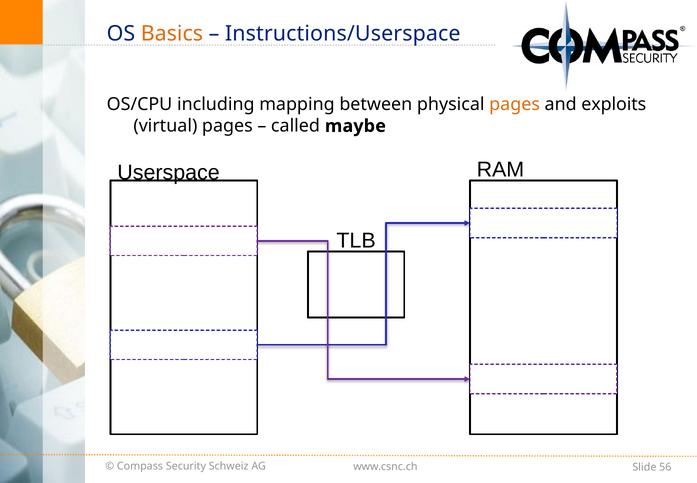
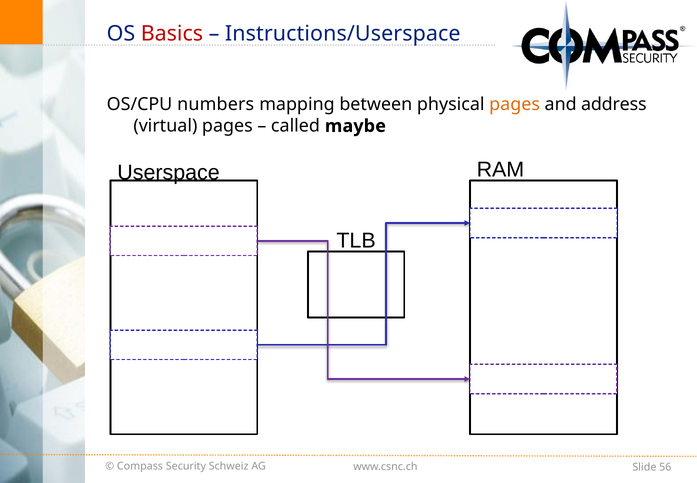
Basics colour: orange -> red
including: including -> numbers
exploits: exploits -> address
